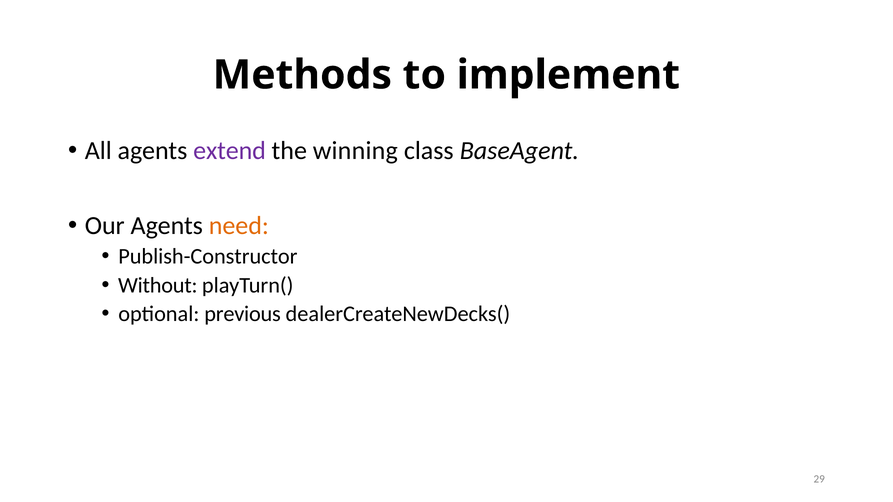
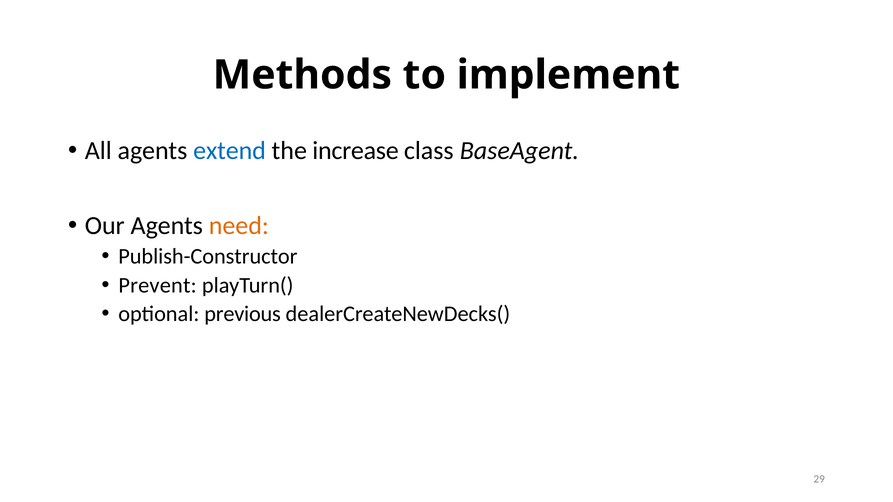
extend colour: purple -> blue
winning: winning -> increase
Without: Without -> Prevent
